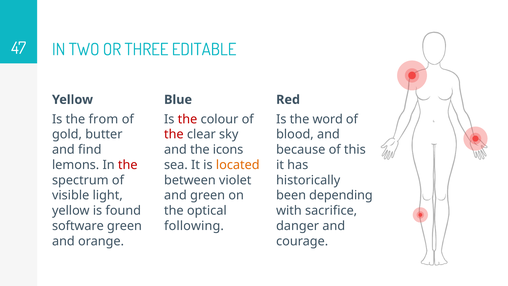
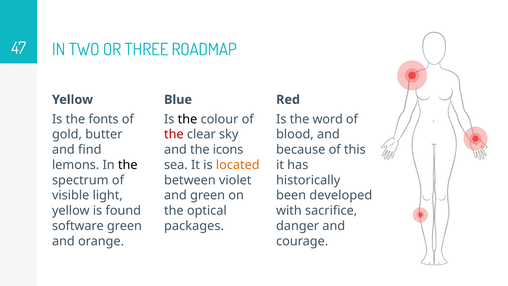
EDITABLE: EDITABLE -> ROADMAP
from: from -> fonts
the at (187, 119) colour: red -> black
the at (128, 165) colour: red -> black
depending: depending -> developed
following: following -> packages
